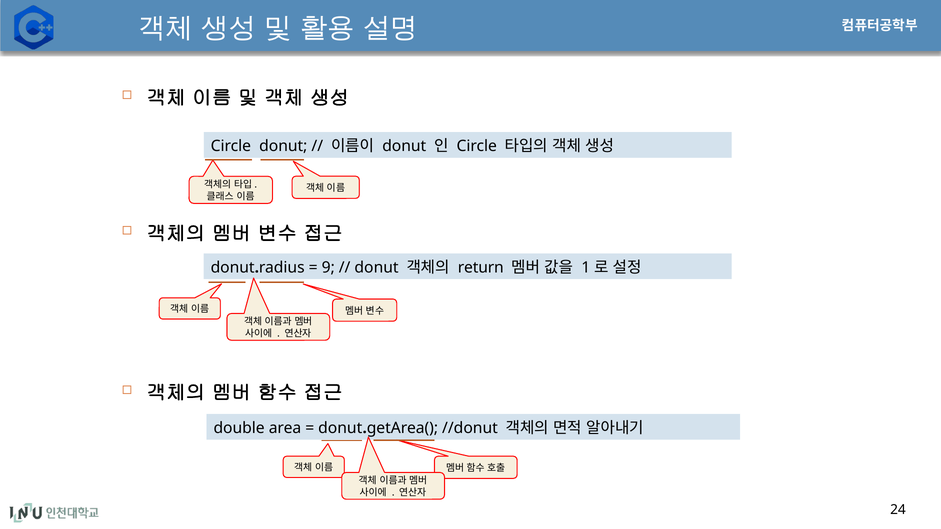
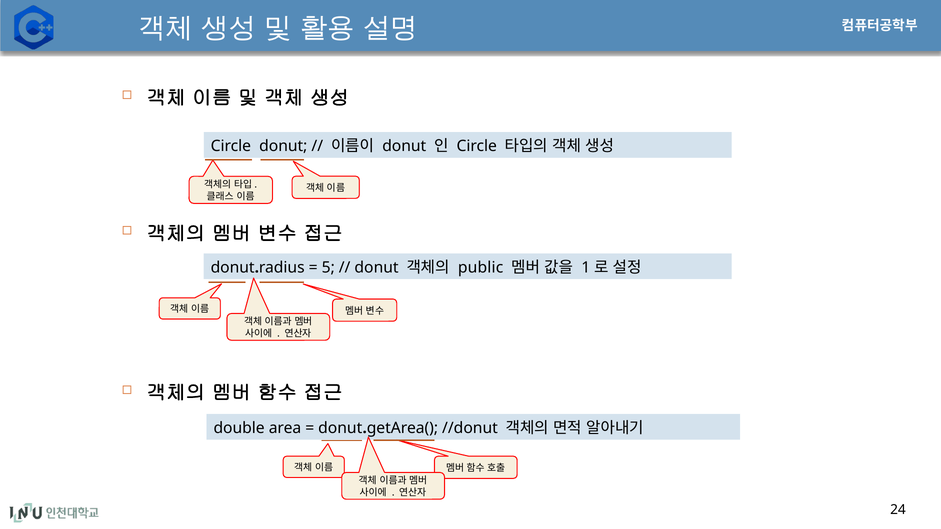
9: 9 -> 5
return: return -> public
